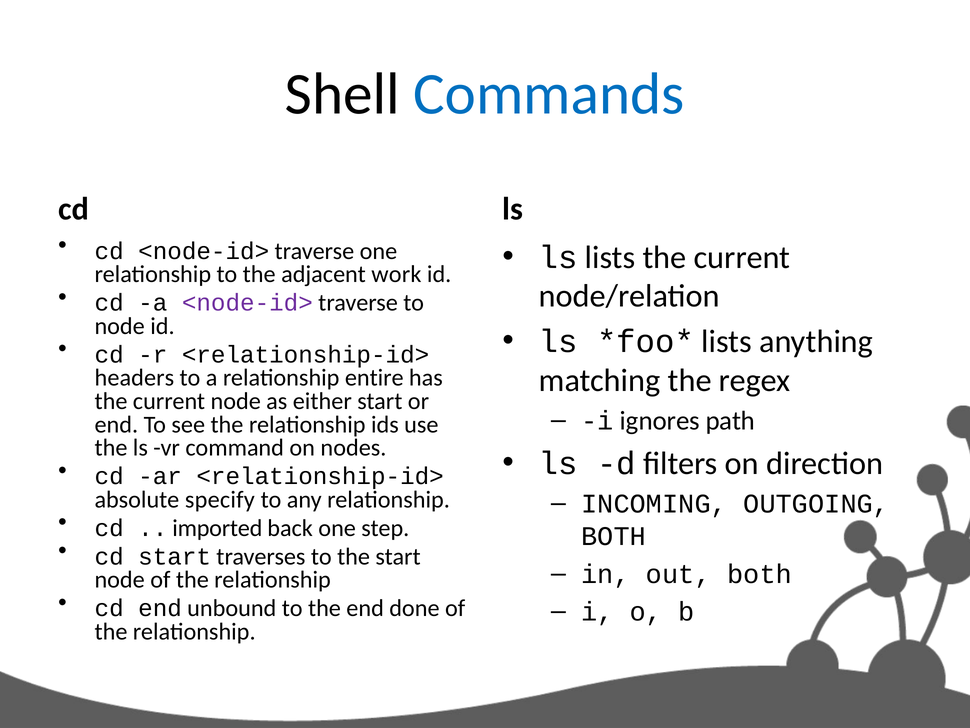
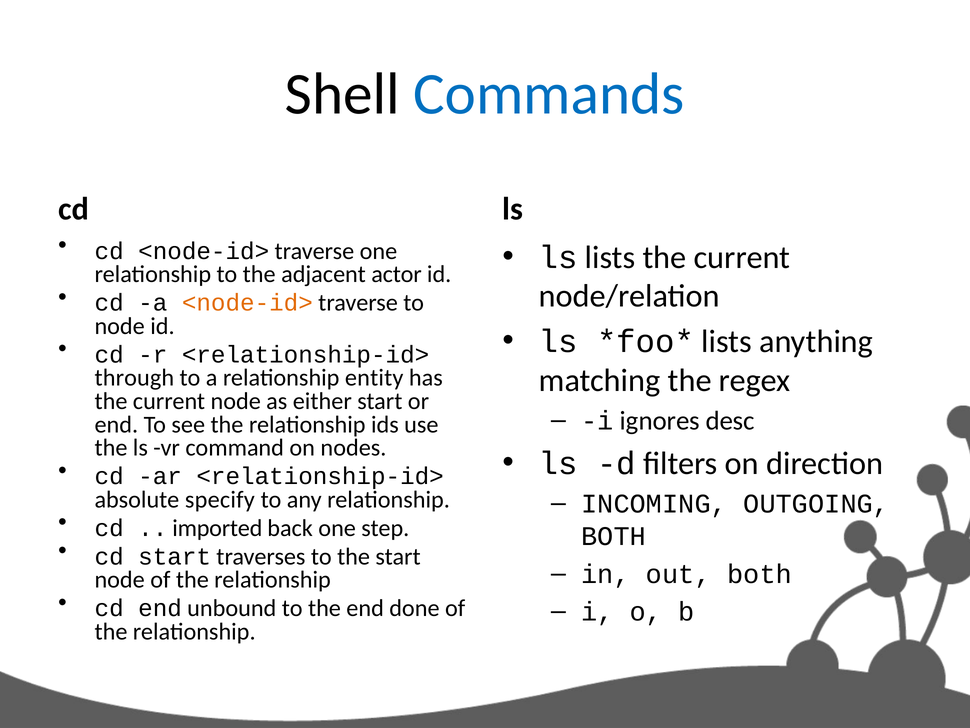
work: work -> actor
<node-id> at (247, 303) colour: purple -> orange
headers: headers -> through
entire: entire -> entity
path: path -> desc
